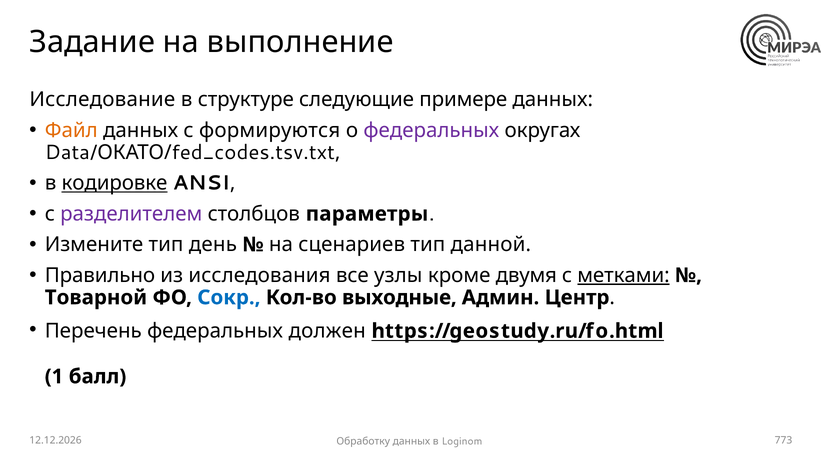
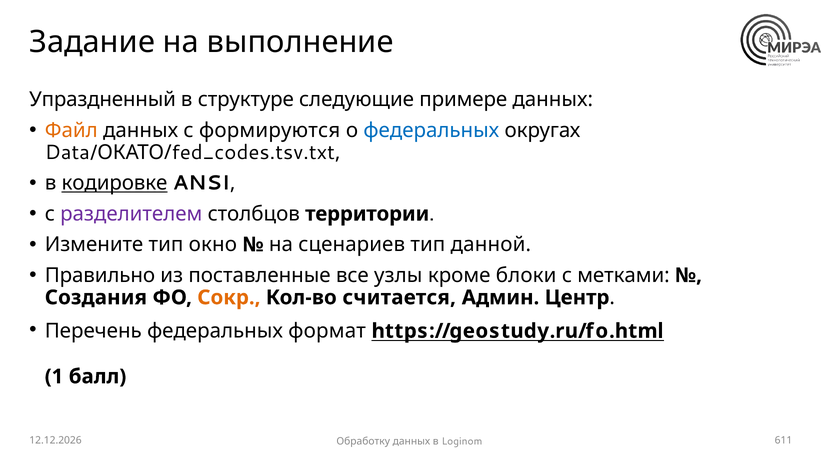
Исследование: Исследование -> Упраздненный
федеральных at (431, 130) colour: purple -> blue
параметры: параметры -> территории
день: день -> окно
исследования: исследования -> поставленные
двумя: двумя -> блоки
метками underline: present -> none
Товарной: Товарной -> Создания
Сокр colour: blue -> orange
выходные: выходные -> считается
должен: должен -> формат
773: 773 -> 611
